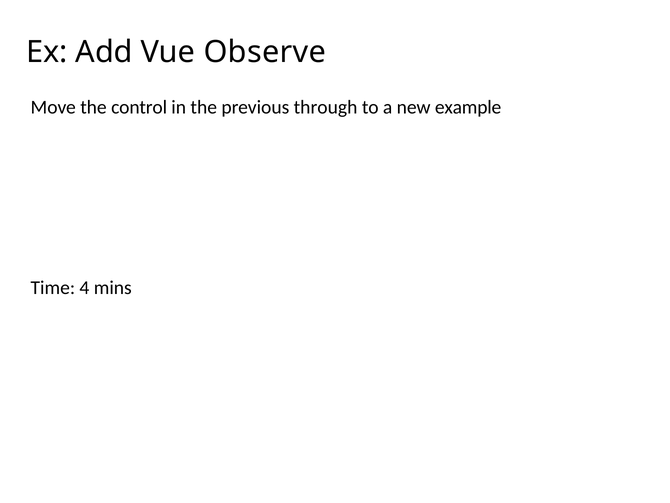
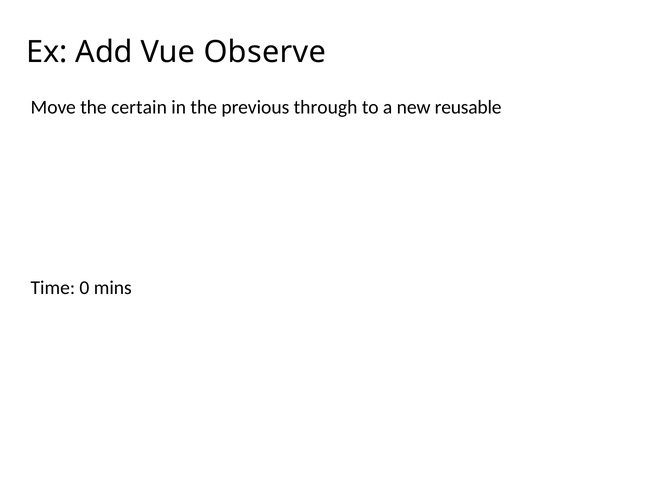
control: control -> certain
example: example -> reusable
4: 4 -> 0
